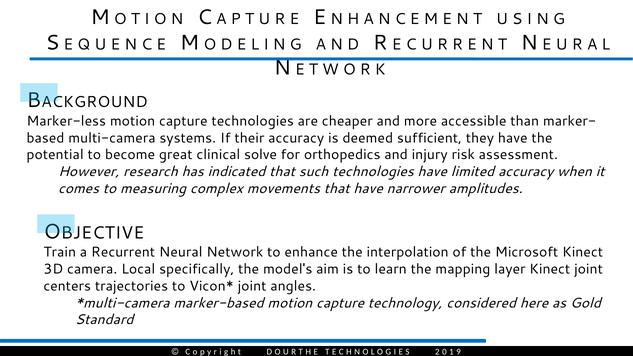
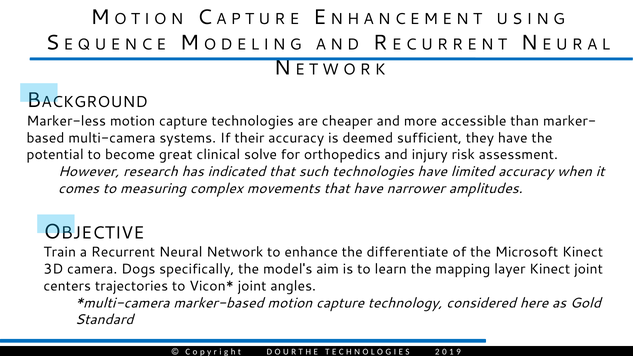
interpolation: interpolation -> differentiate
Local: Local -> Dogs
